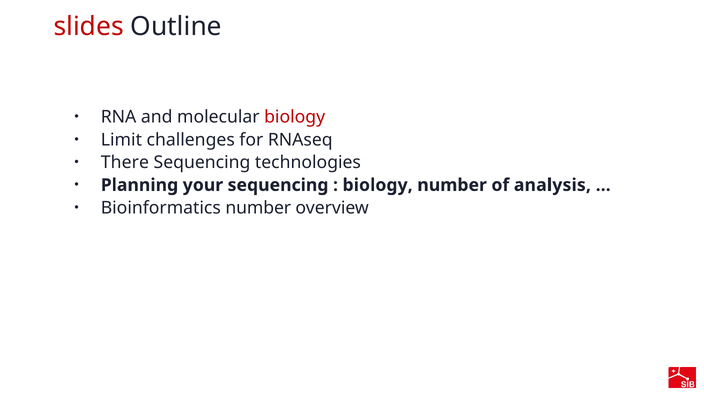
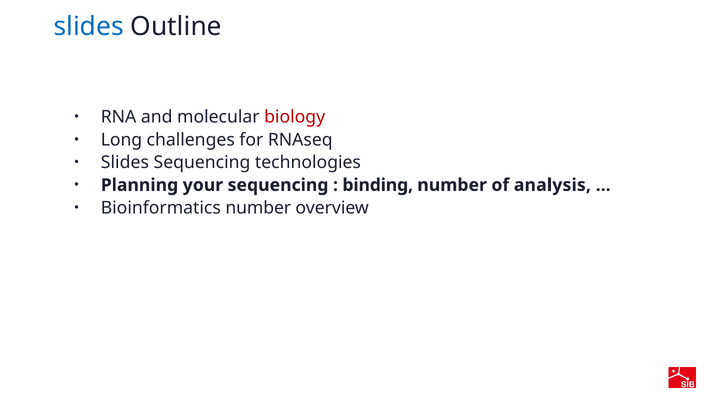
slides at (89, 27) colour: red -> blue
Limit: Limit -> Long
There at (125, 162): There -> Slides
biology at (378, 185): biology -> binding
